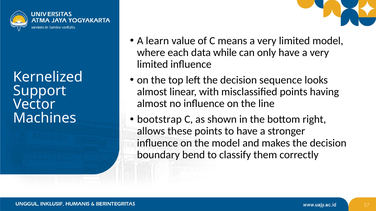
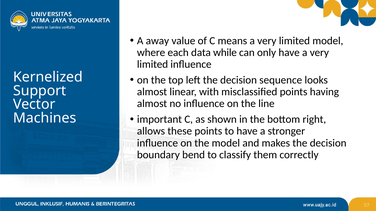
learn: learn -> away
bootstrap: bootstrap -> important
